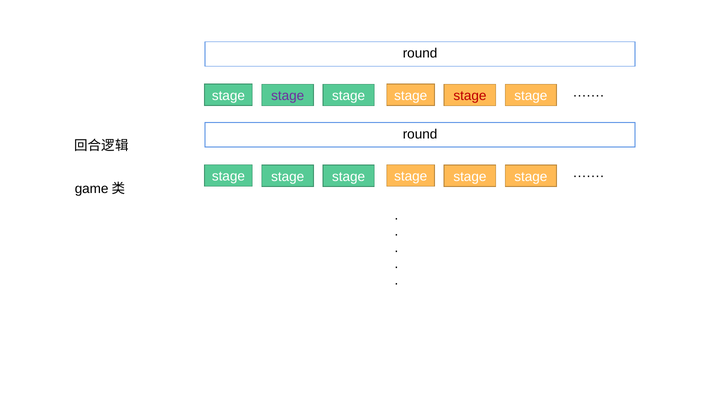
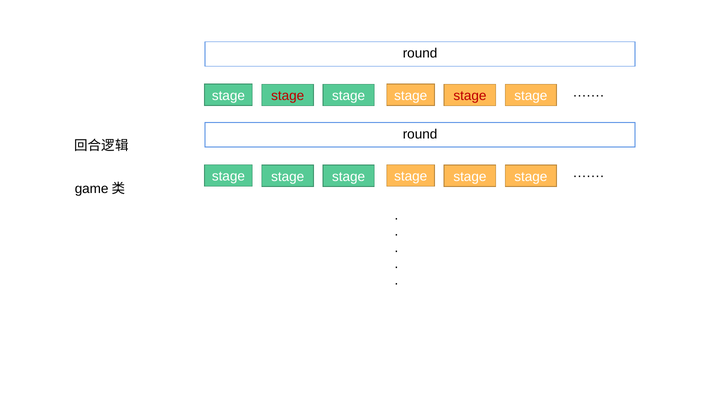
stage at (288, 96) colour: purple -> red
